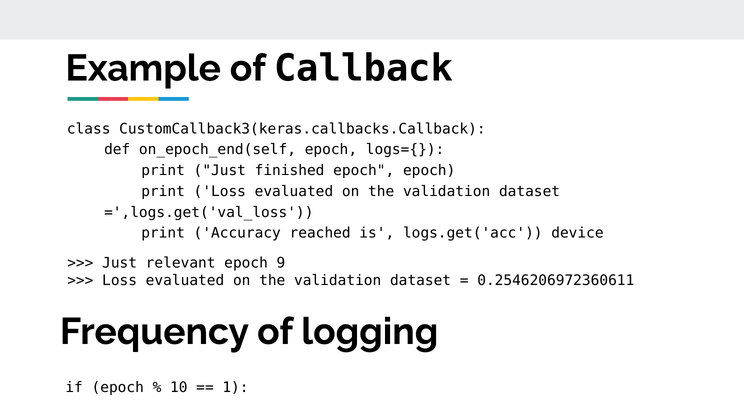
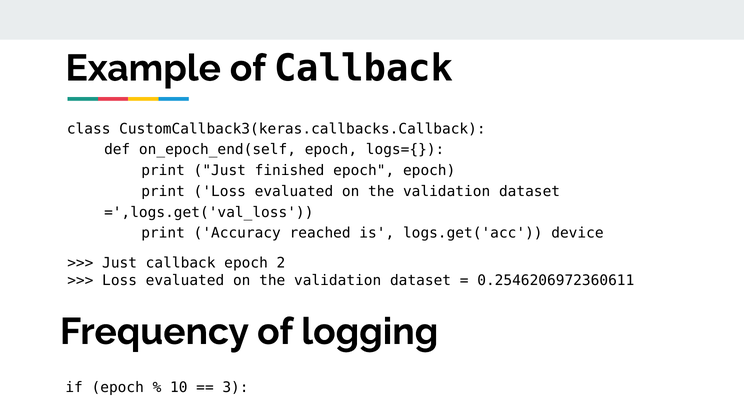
Just relevant: relevant -> callback
9: 9 -> 2
1: 1 -> 3
